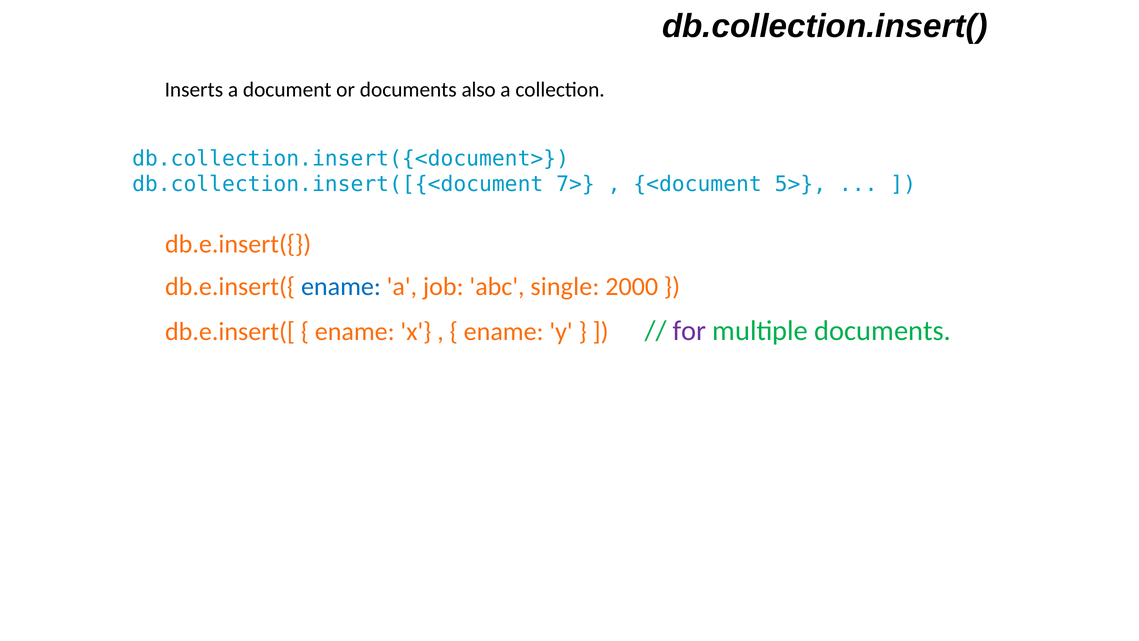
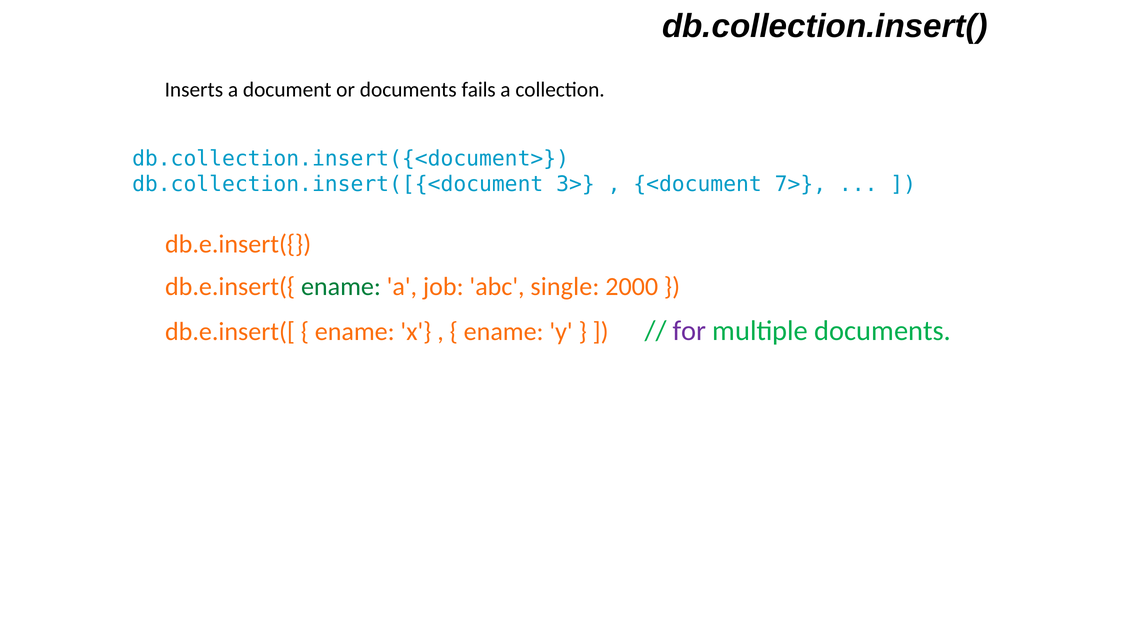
also: also -> fails
7>: 7> -> 3>
5>: 5> -> 7>
ename at (341, 287) colour: blue -> green
